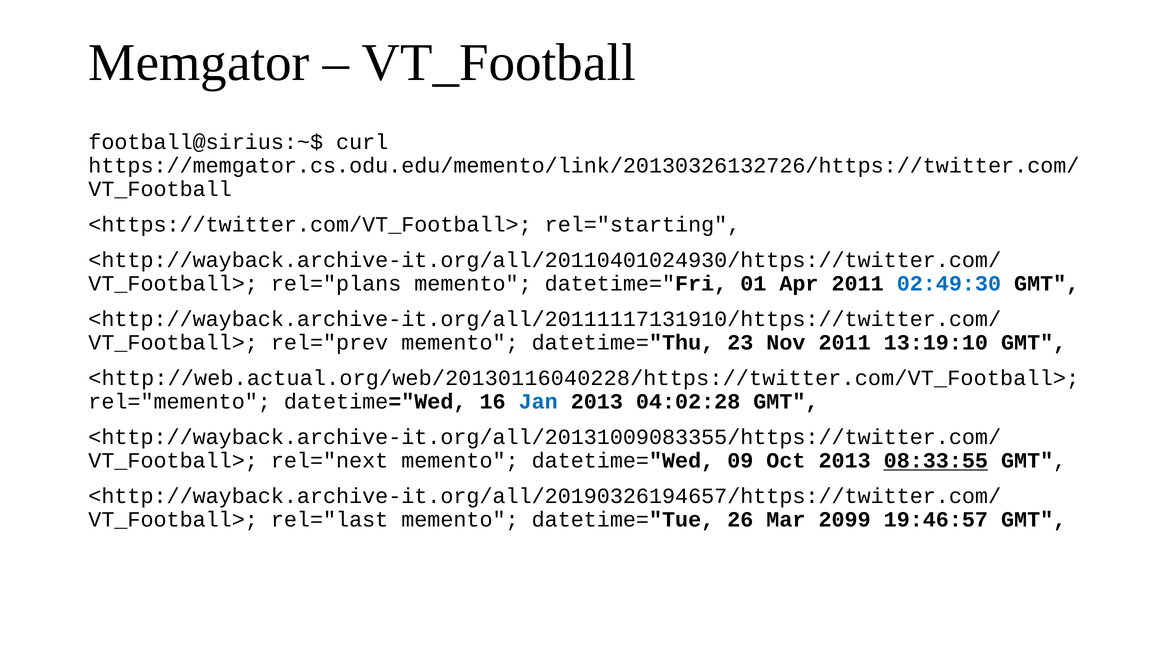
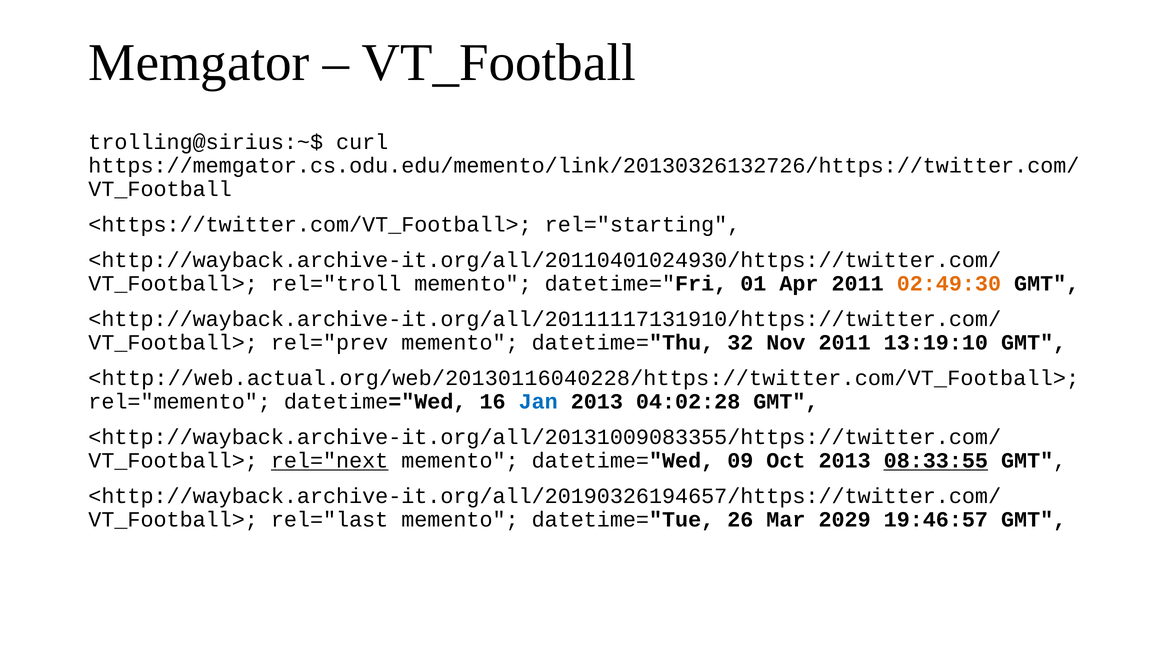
football@sirius:~$: football@sirius:~$ -> trolling@sirius:~$
rel="plans: rel="plans -> rel="troll
02:49:30 colour: blue -> orange
23: 23 -> 32
rel="next underline: none -> present
2099: 2099 -> 2029
